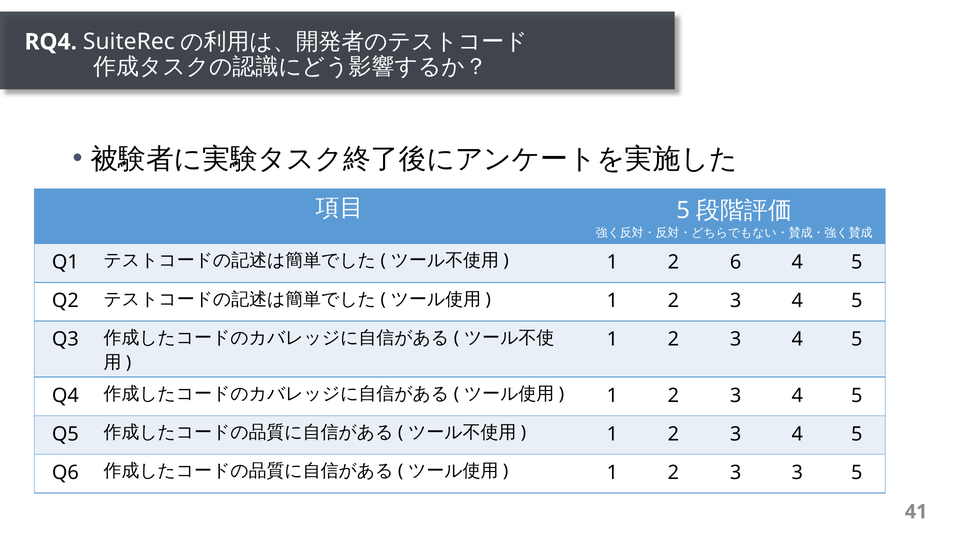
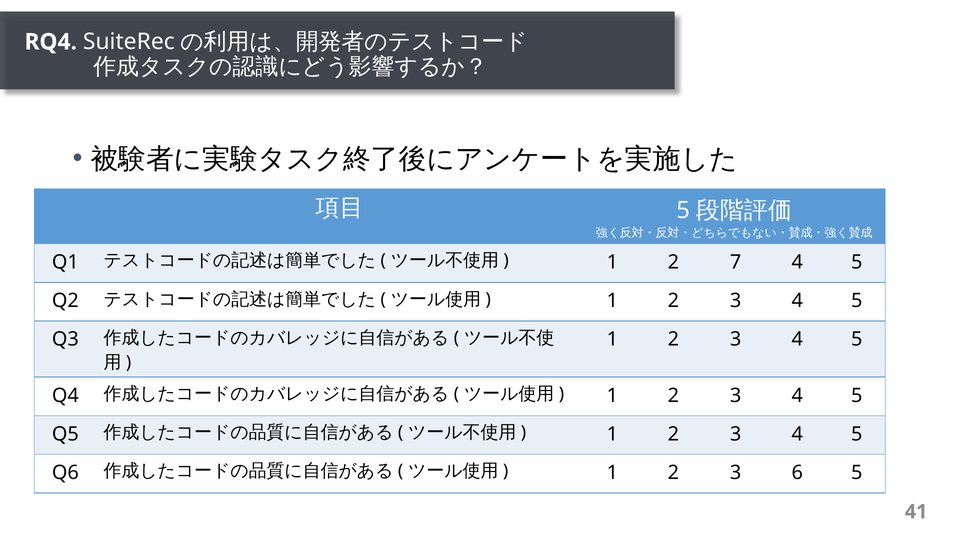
6: 6 -> 7
3 3: 3 -> 6
